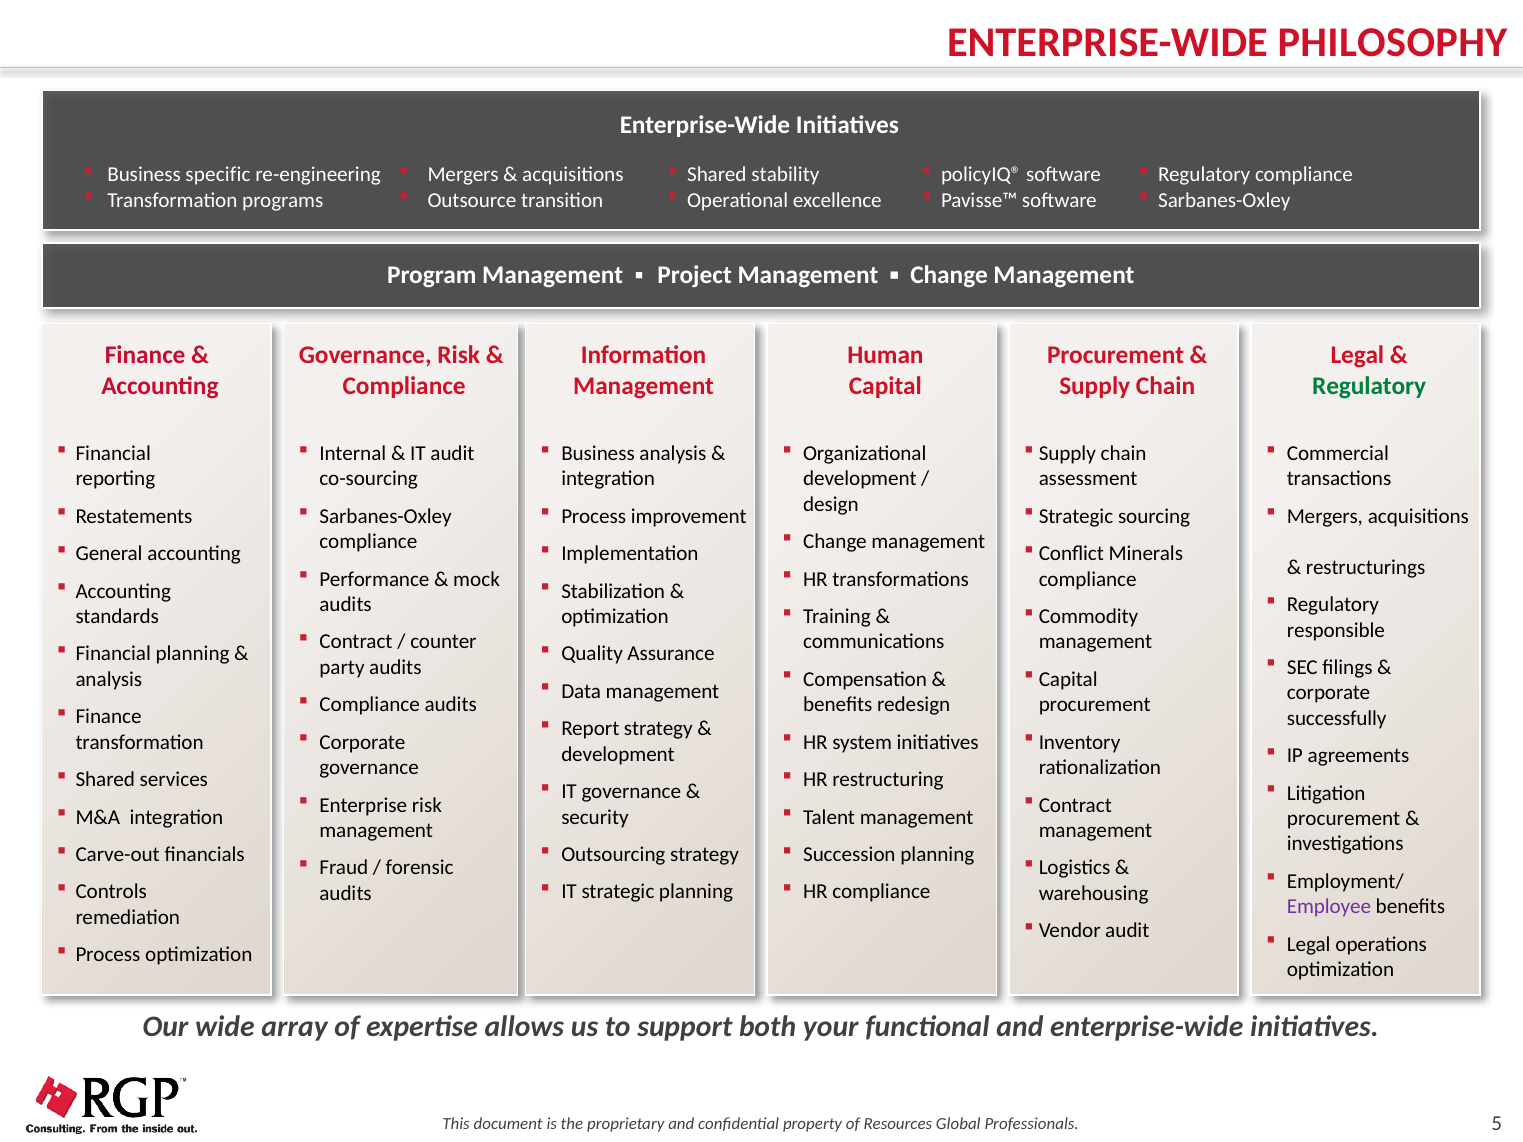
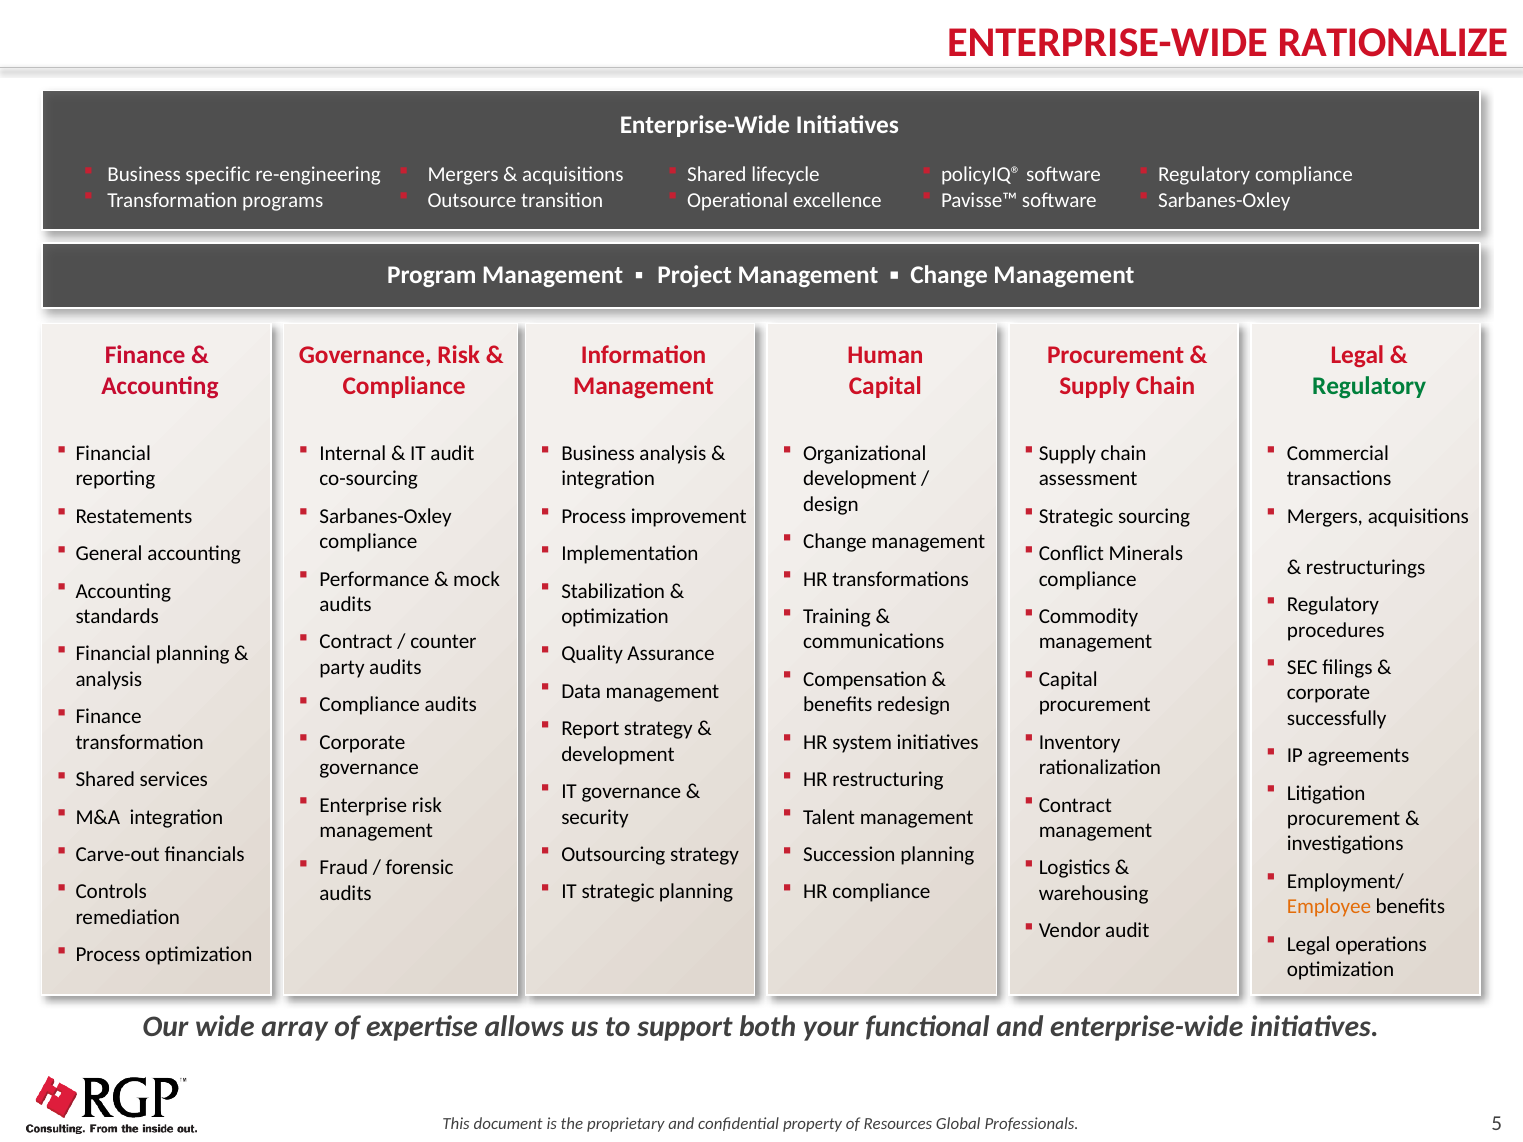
PHILOSOPHY: PHILOSOPHY -> RATIONALIZE
stability: stability -> lifecycle
responsible: responsible -> procedures
Employee colour: purple -> orange
